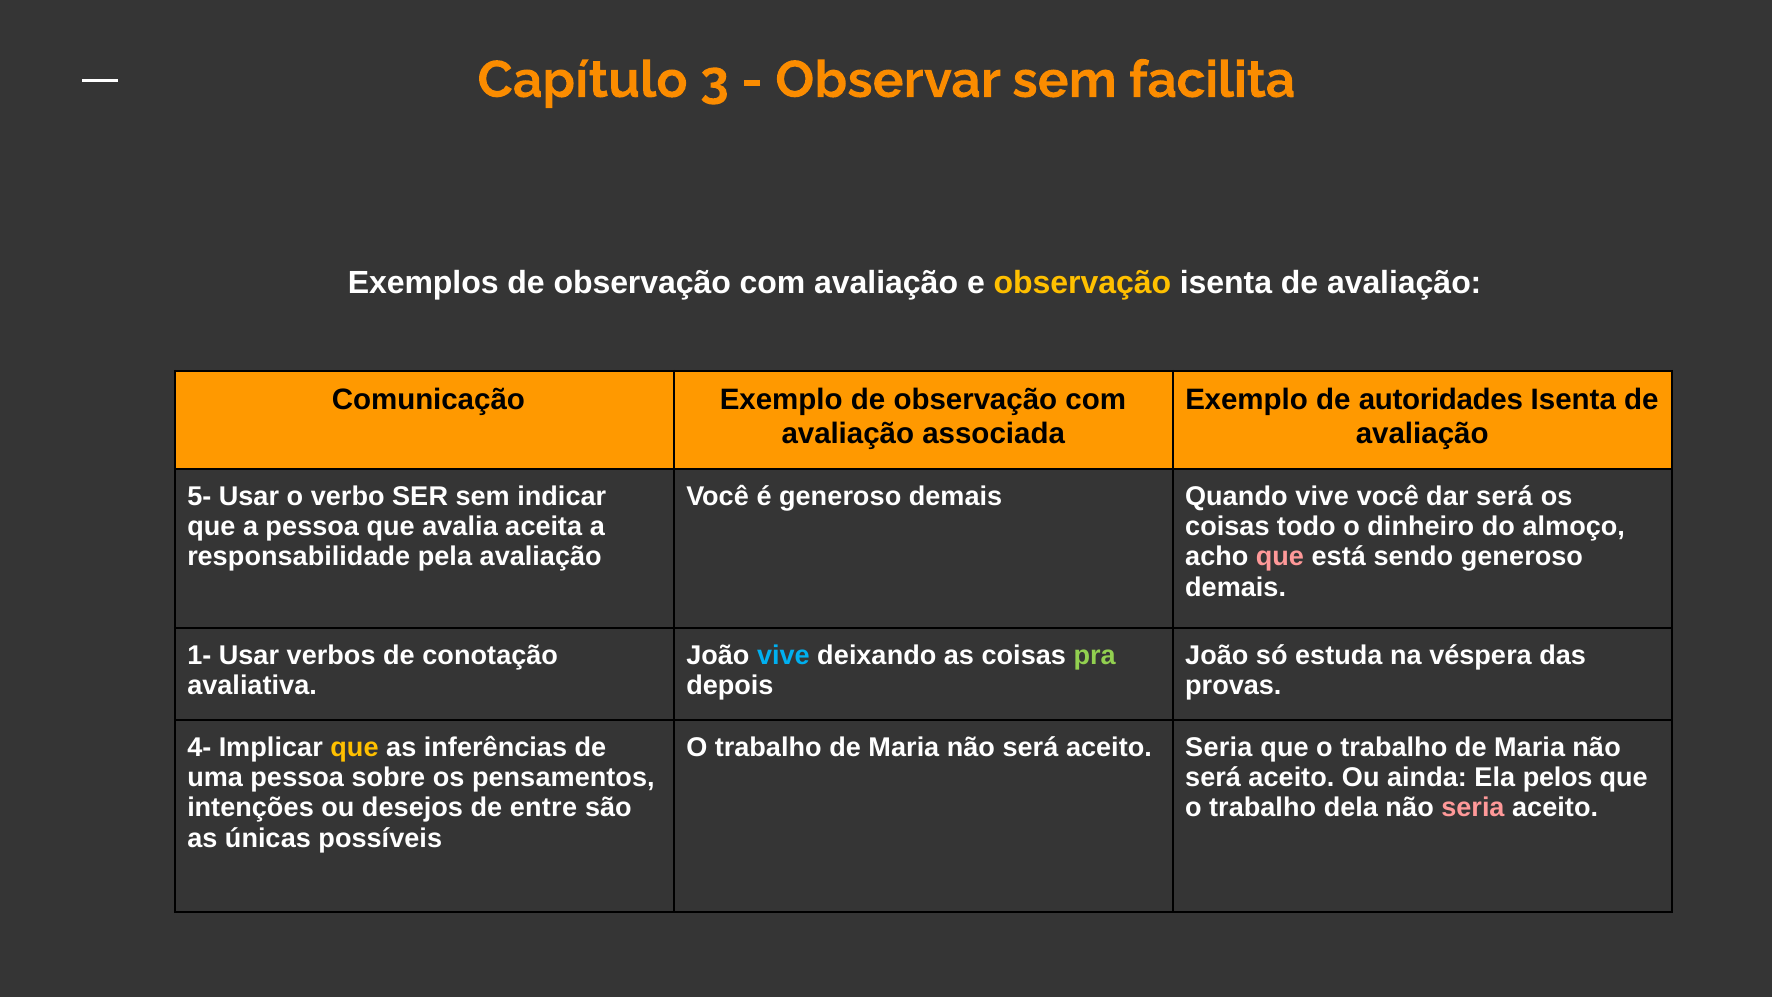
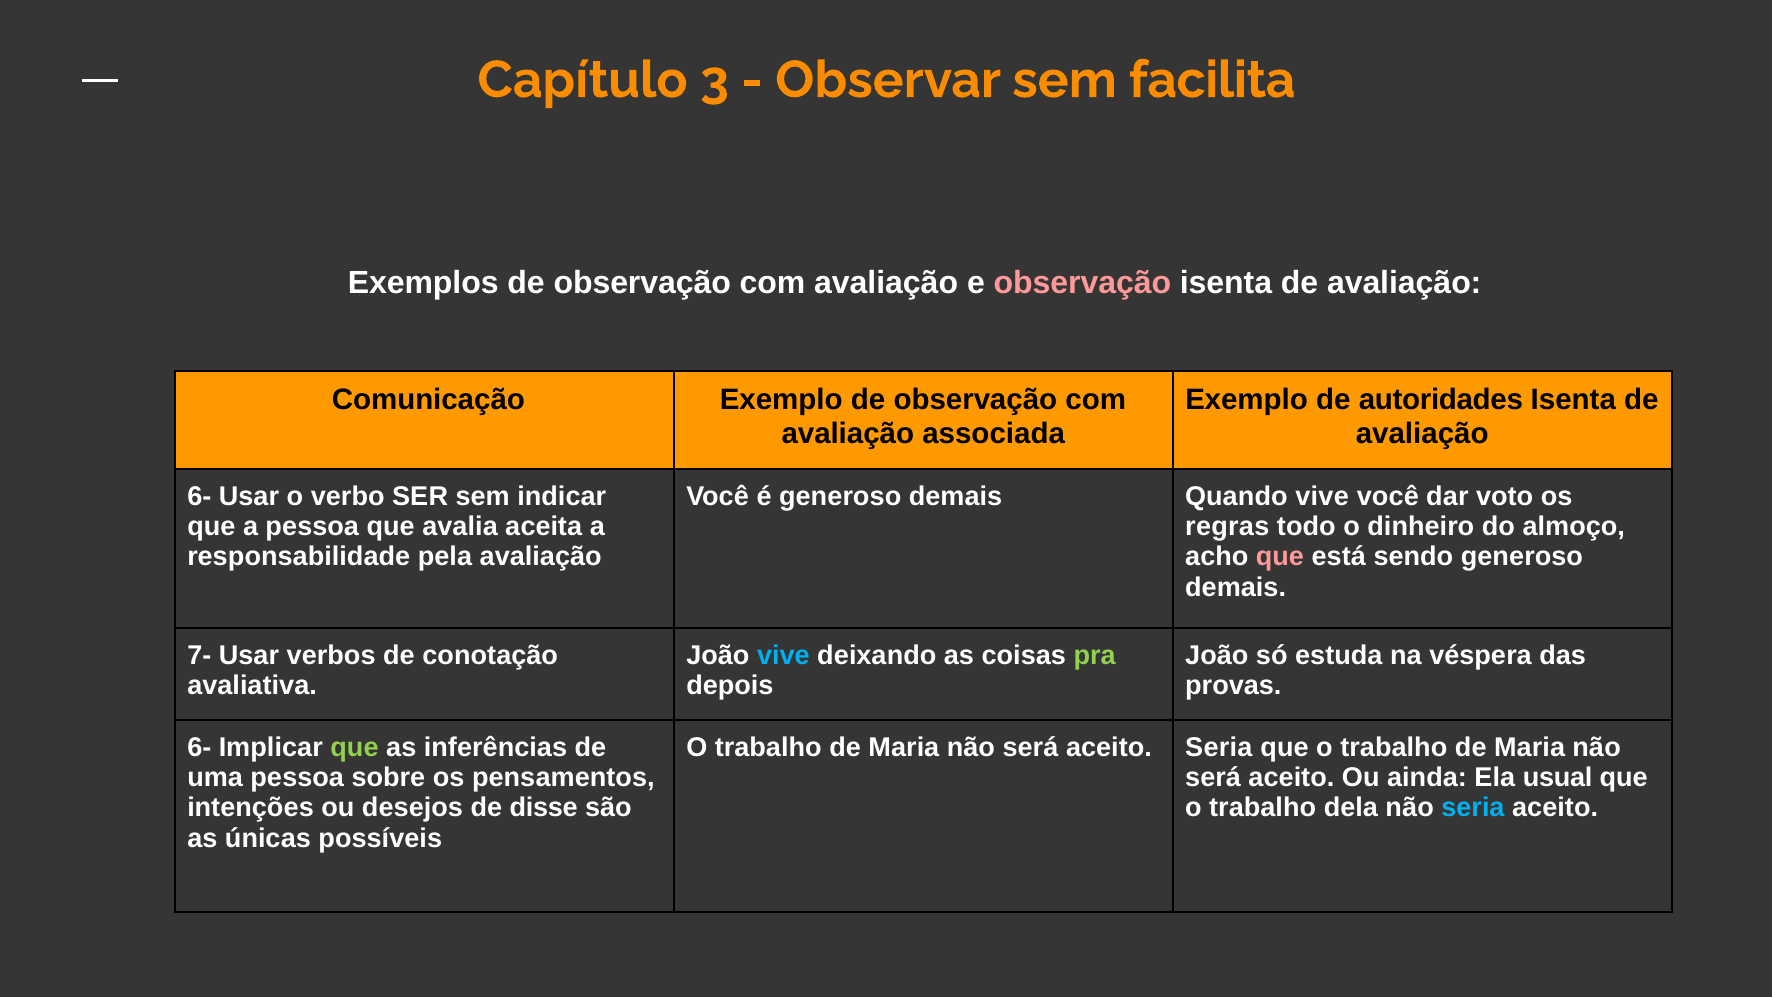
observação at (1082, 283) colour: yellow -> pink
5- at (199, 497): 5- -> 6-
dar será: será -> voto
coisas at (1227, 527): coisas -> regras
1-: 1- -> 7-
4- at (199, 748): 4- -> 6-
que at (354, 748) colour: yellow -> light green
pelos: pelos -> usual
entre: entre -> disse
seria at (1473, 808) colour: pink -> light blue
